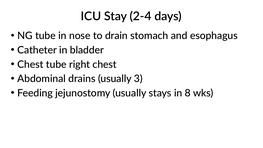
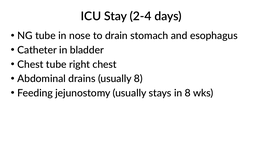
usually 3: 3 -> 8
